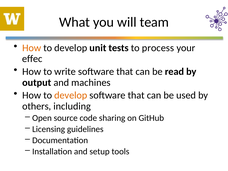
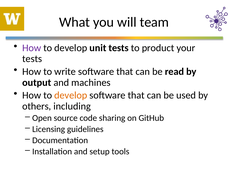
How at (32, 48) colour: orange -> purple
process: process -> product
effec at (32, 59): effec -> tests
